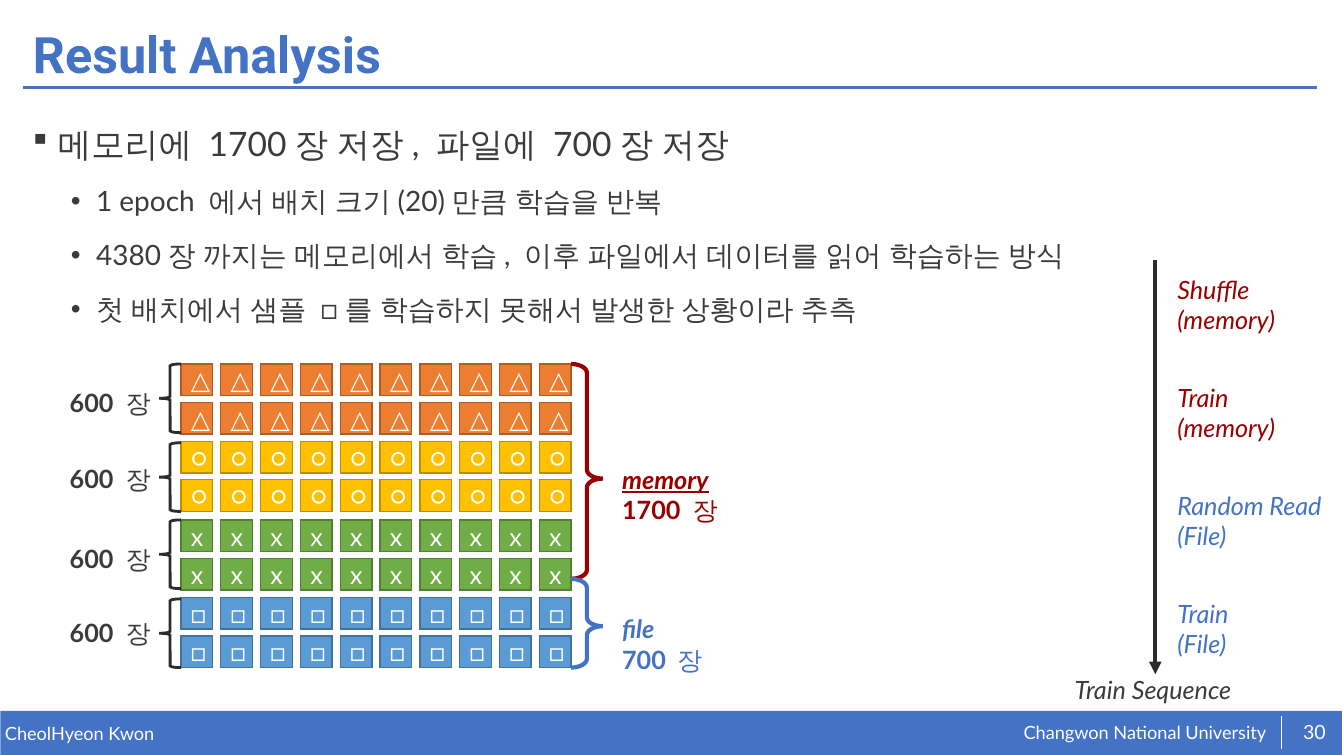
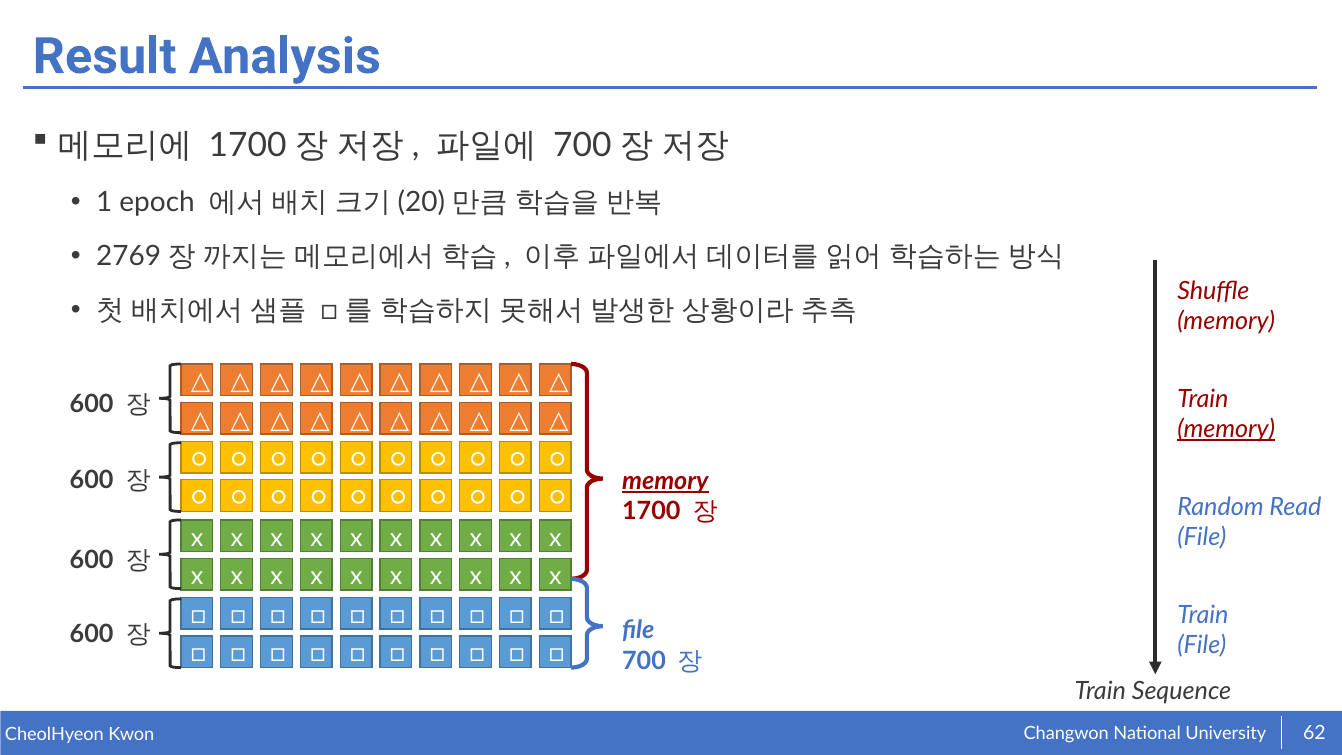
4380: 4380 -> 2769
memory at (1226, 429) underline: none -> present
30: 30 -> 62
